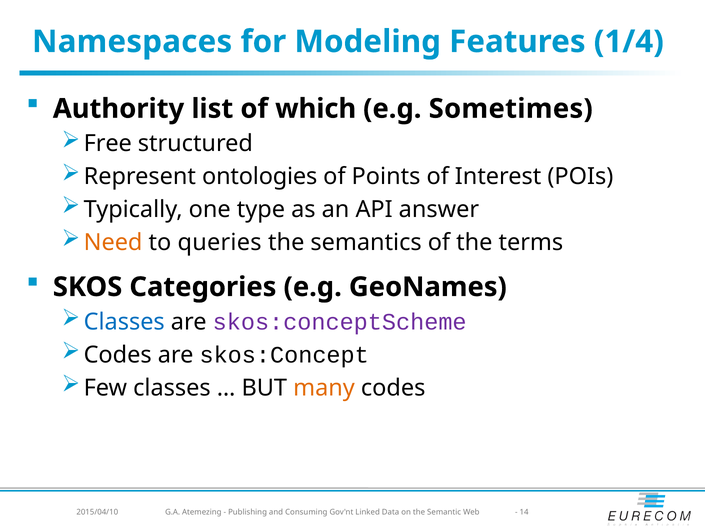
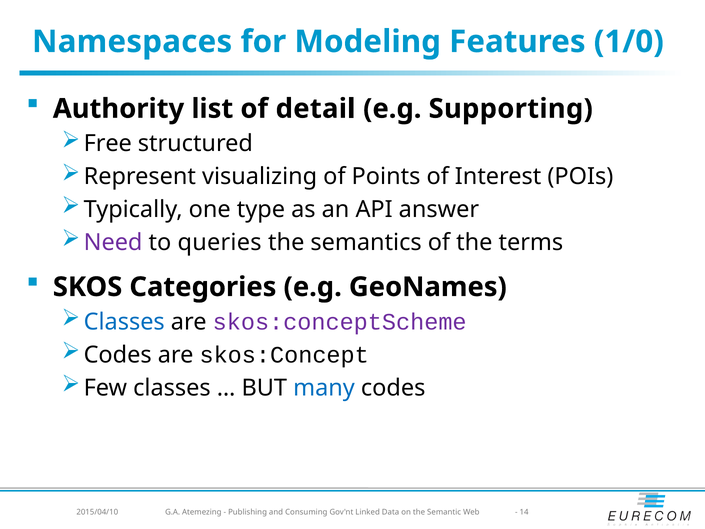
1/4: 1/4 -> 1/0
which: which -> detail
Sometimes: Sometimes -> Supporting
ontologies: ontologies -> visualizing
Need colour: orange -> purple
many colour: orange -> blue
